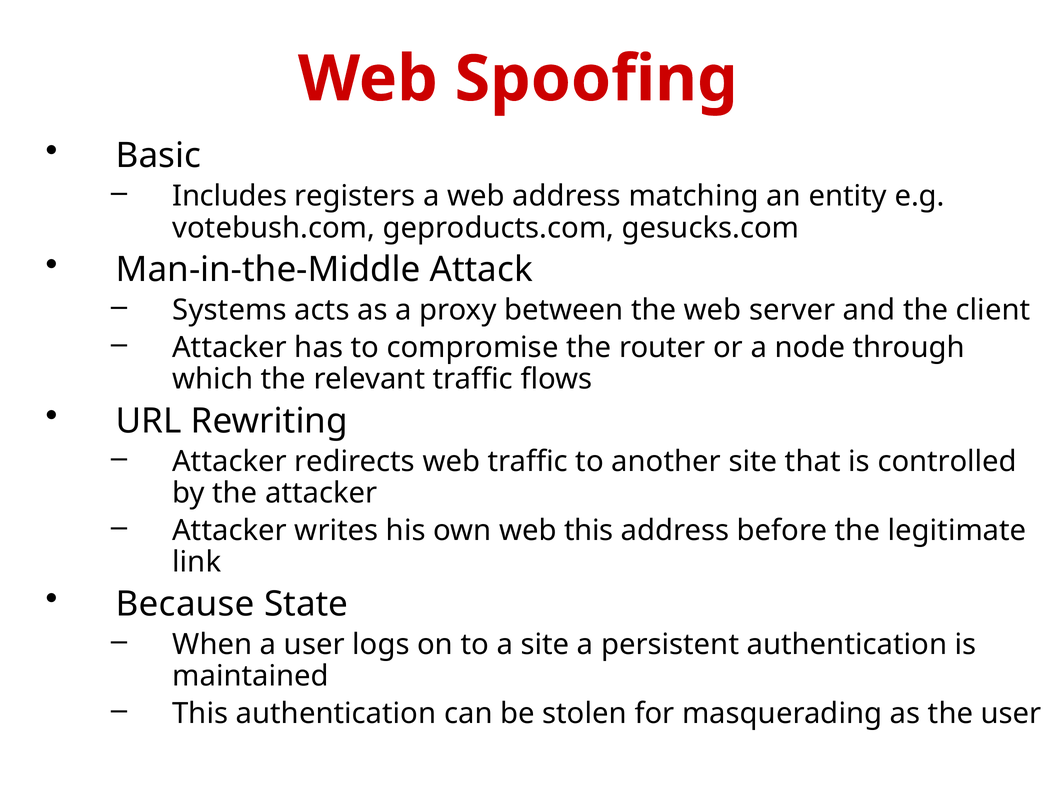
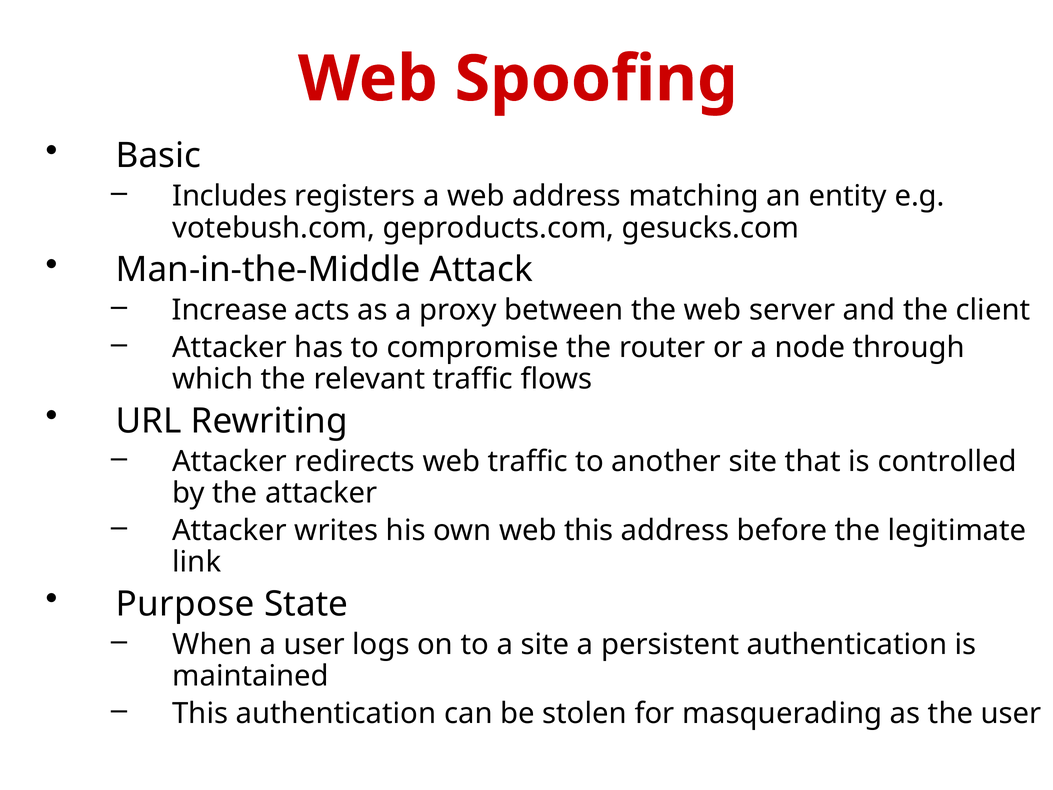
Systems: Systems -> Increase
Because: Because -> Purpose
